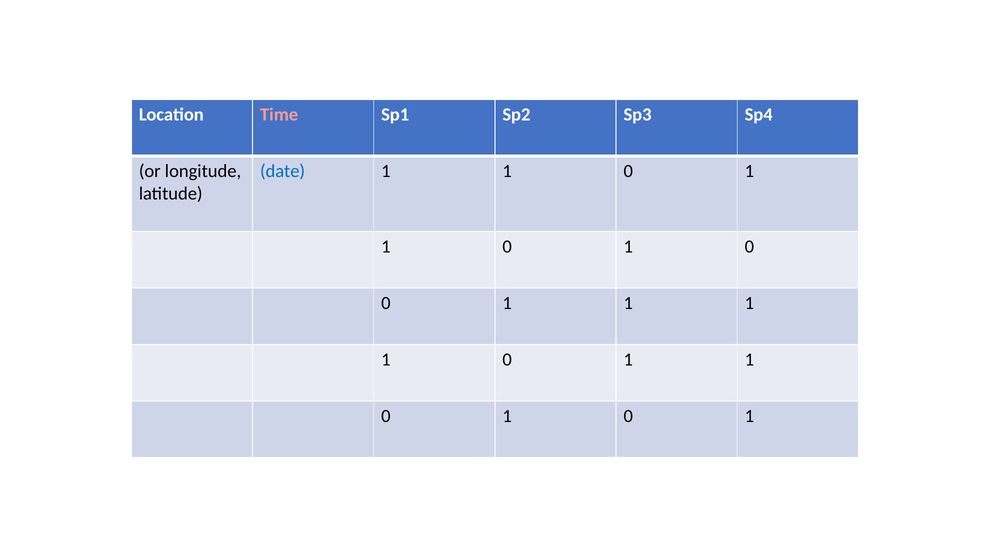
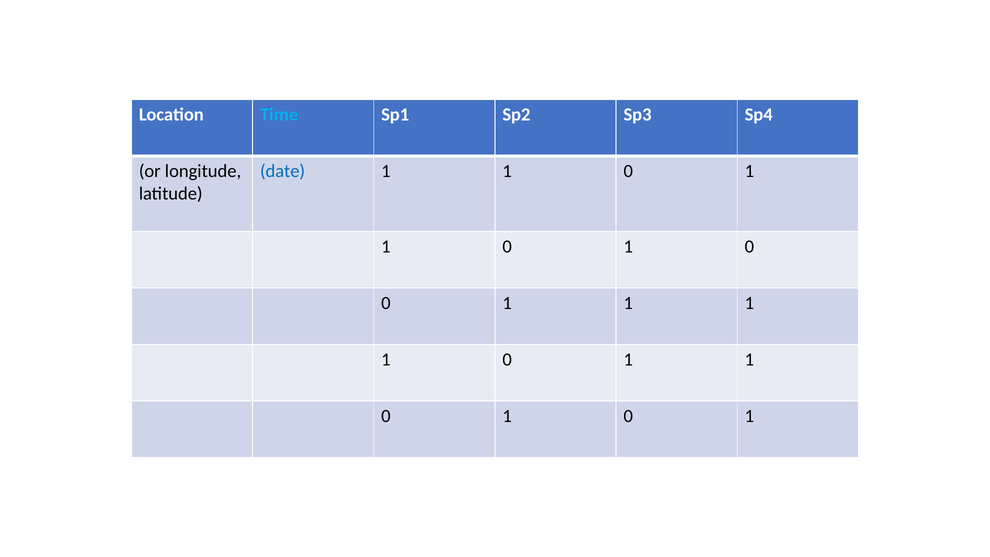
Time colour: pink -> light blue
